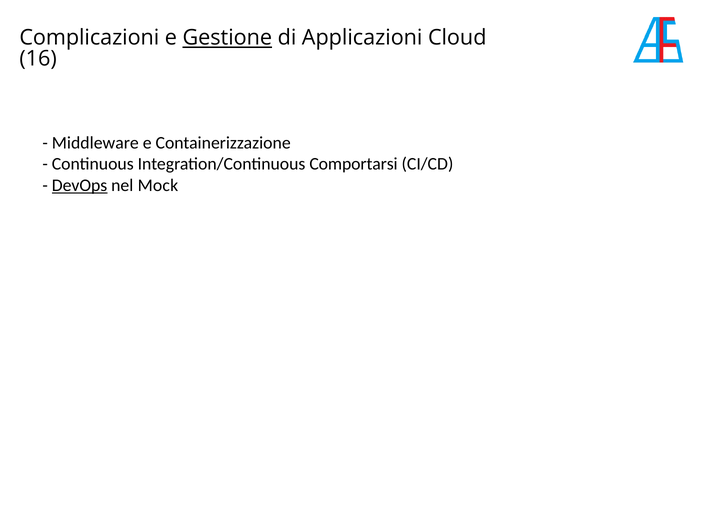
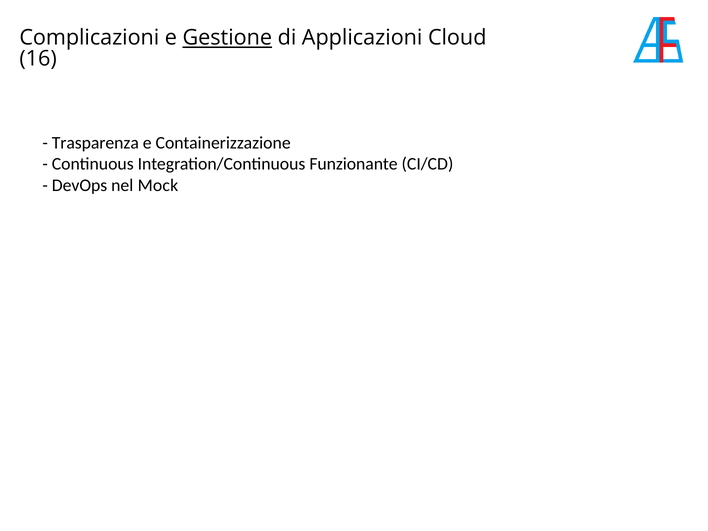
Middleware: Middleware -> Trasparenza
Comportarsi: Comportarsi -> Funzionante
DevOps underline: present -> none
